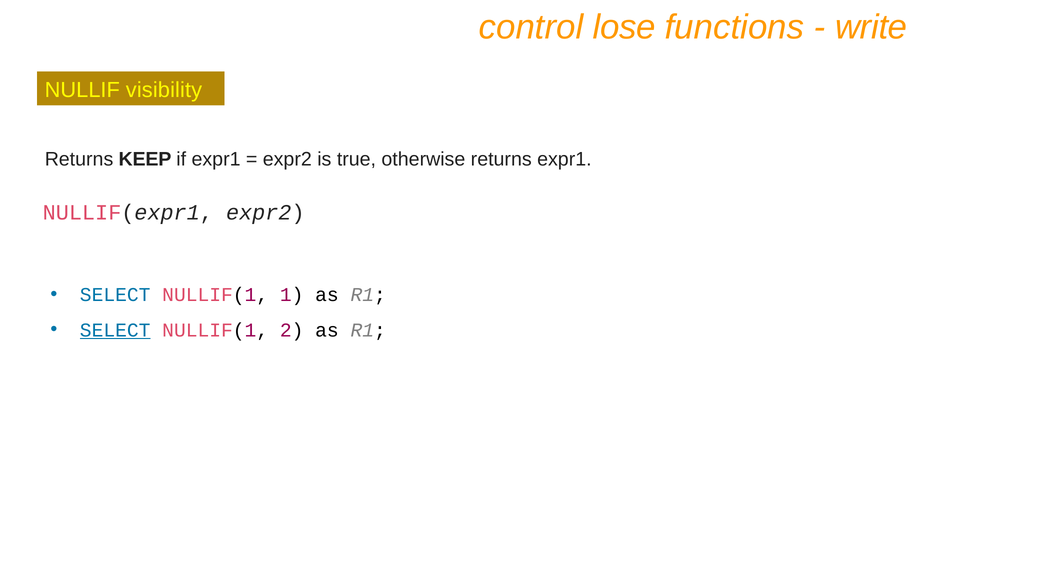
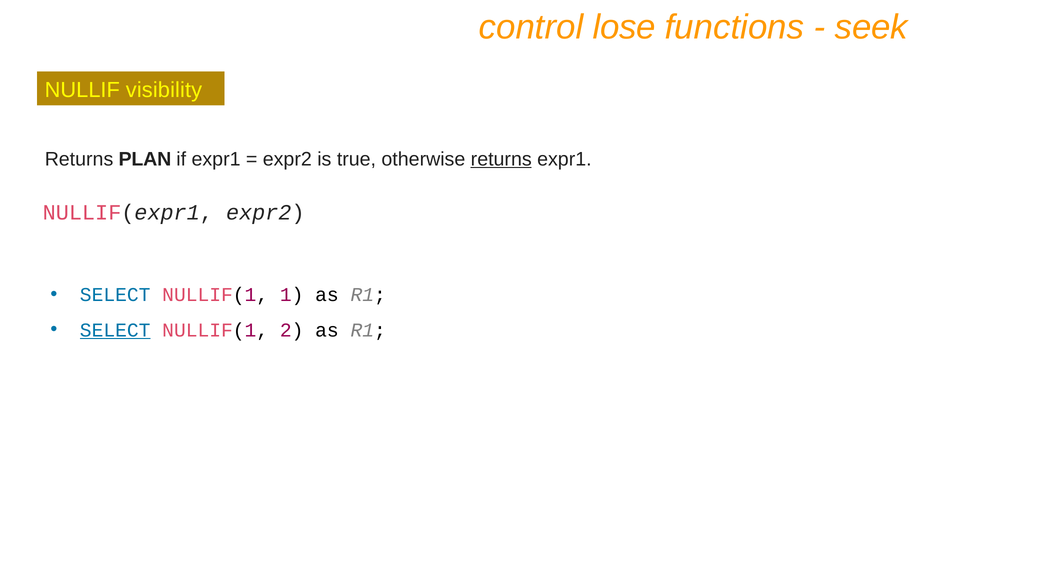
write: write -> seek
KEEP: KEEP -> PLAN
returns at (501, 159) underline: none -> present
